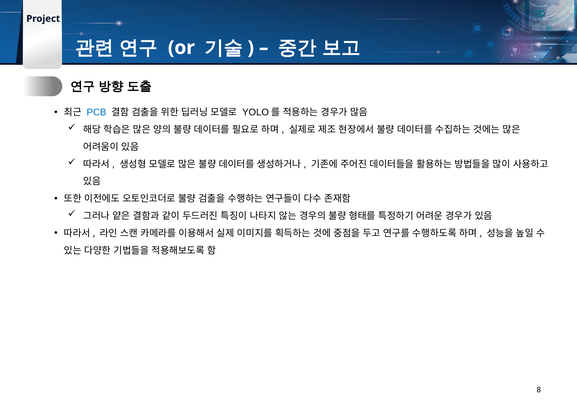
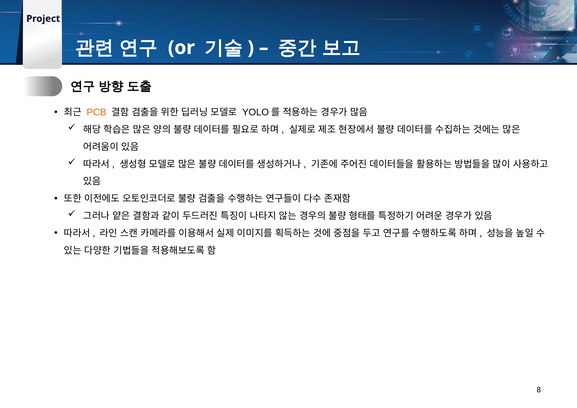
PCB colour: blue -> orange
